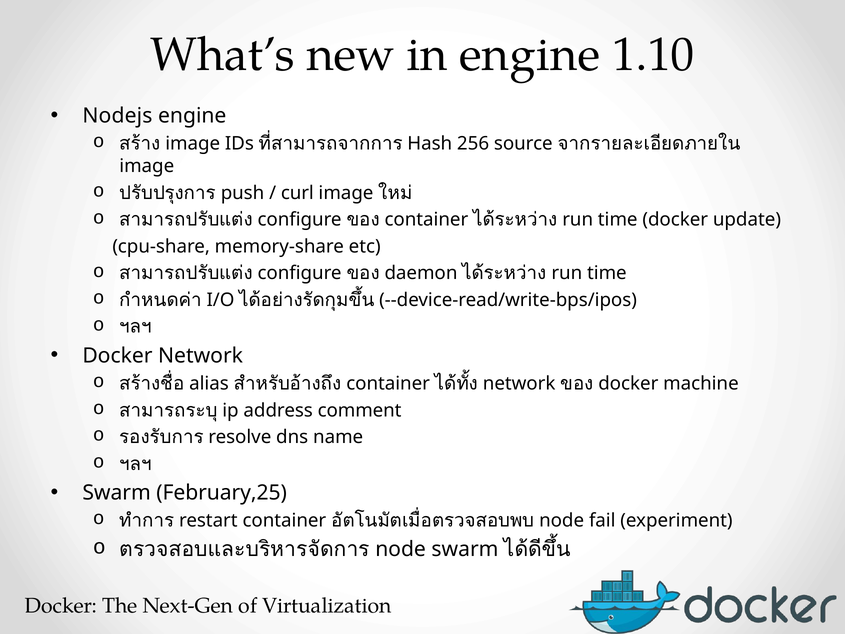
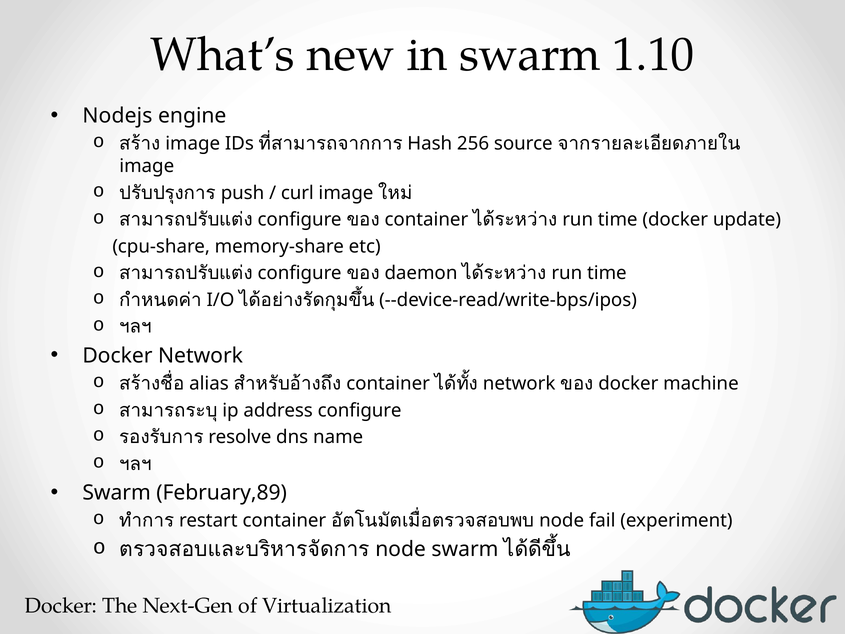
in engine: engine -> swarm
address comment: comment -> configure
February,25: February,25 -> February,89
